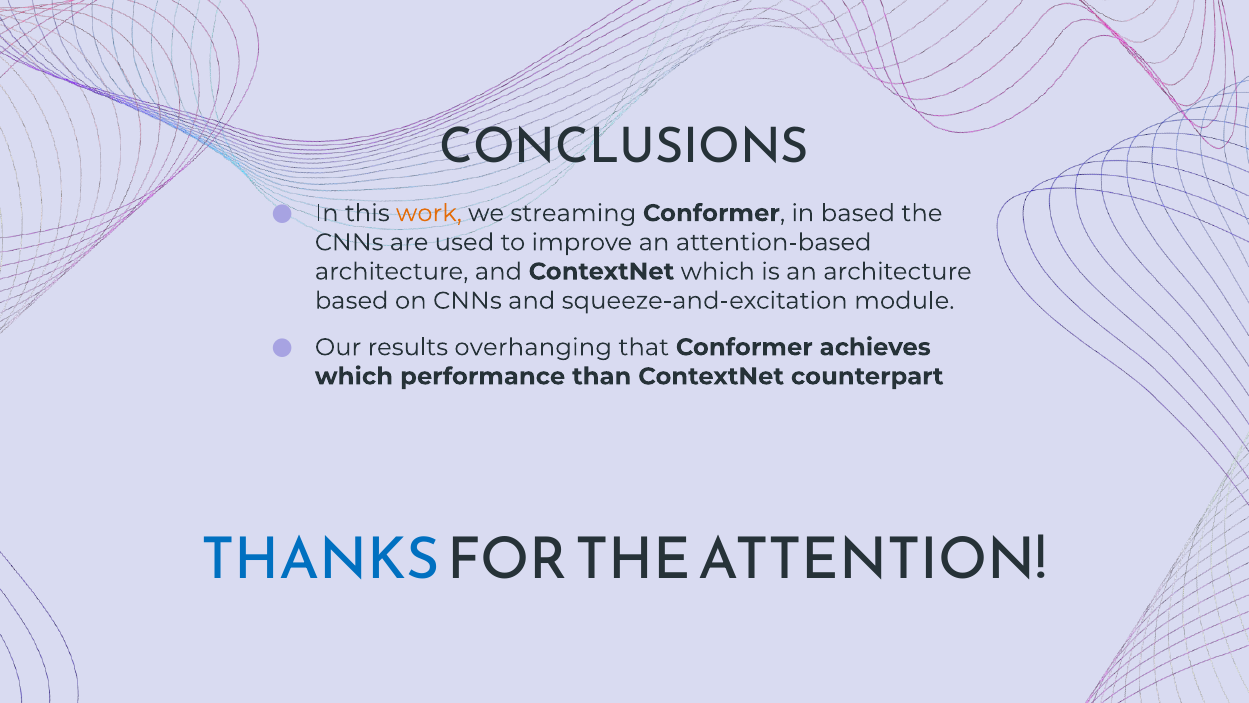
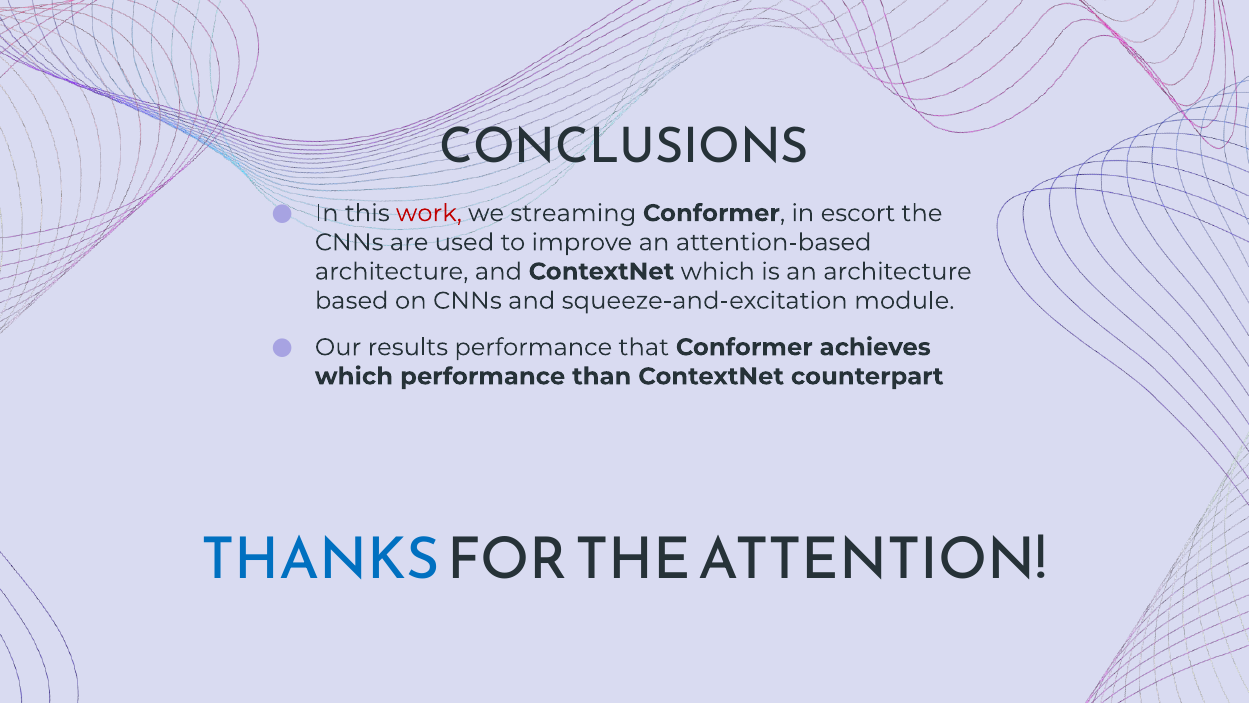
work colour: orange -> red
in based: based -> escort
results overhanging: overhanging -> performance
